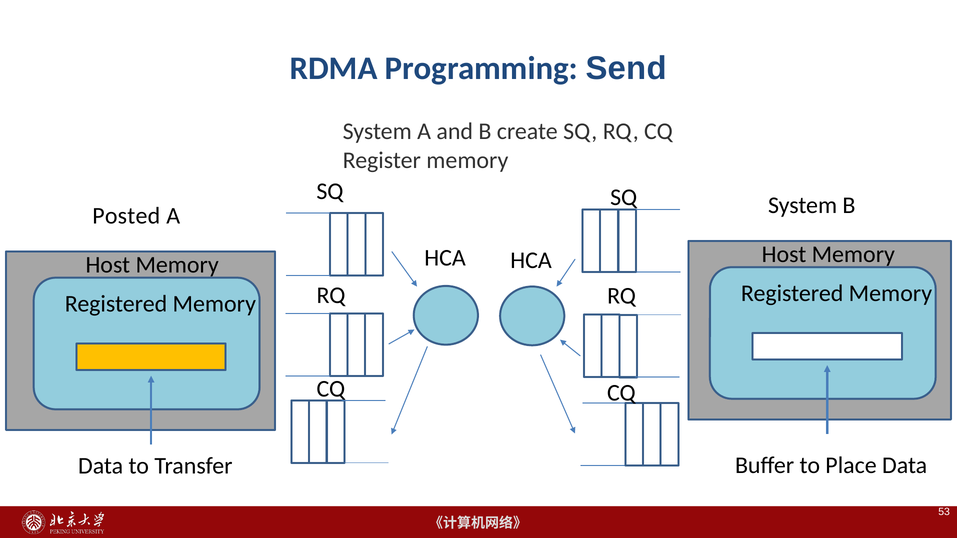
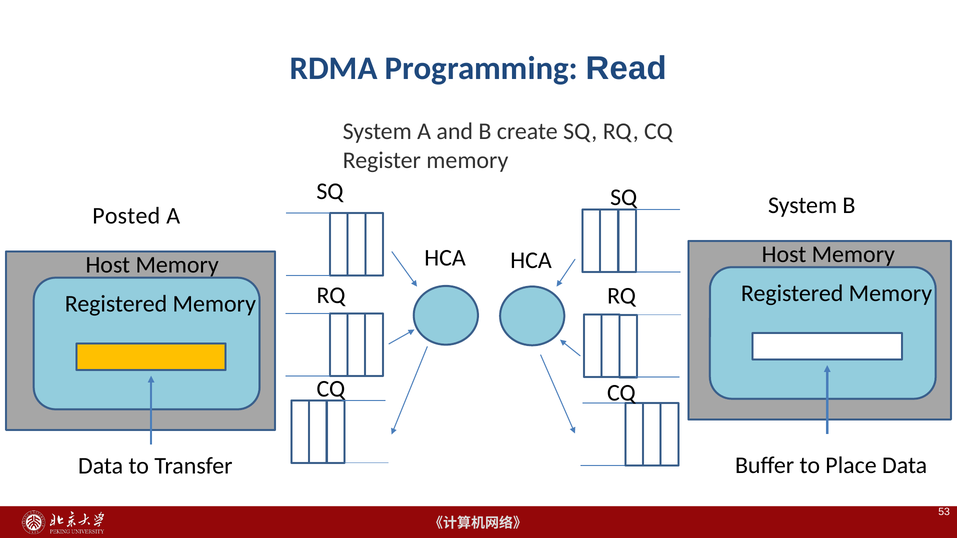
Send: Send -> Read
